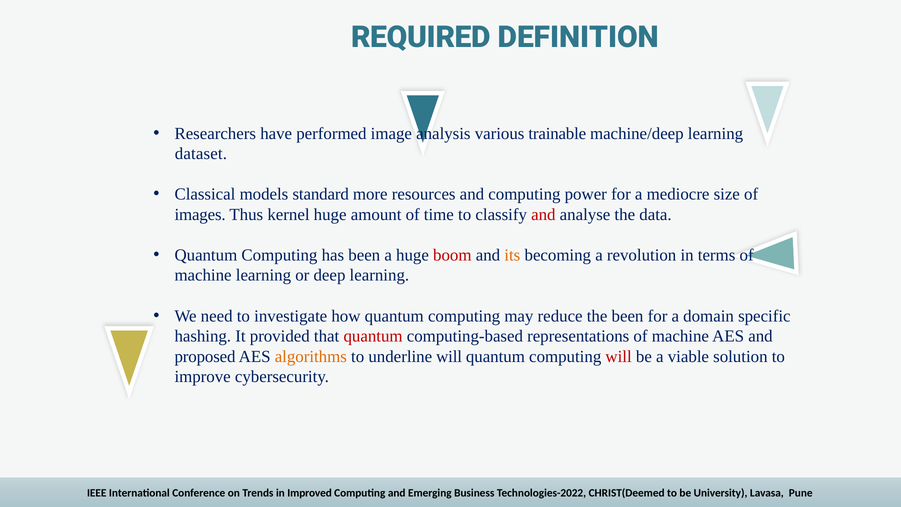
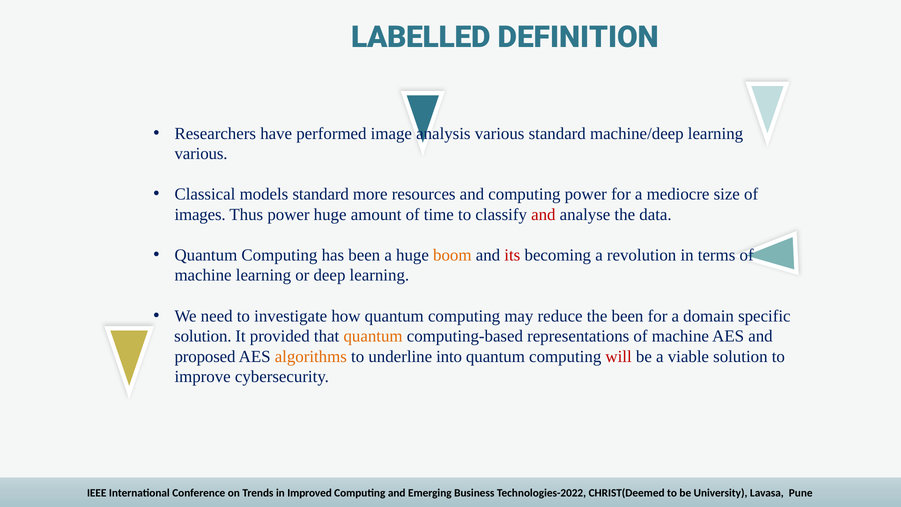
REQUIRED: REQUIRED -> LABELLED
various trainable: trainable -> standard
dataset at (201, 154): dataset -> various
Thus kernel: kernel -> power
boom colour: red -> orange
its colour: orange -> red
hashing at (203, 336): hashing -> solution
quantum at (373, 336) colour: red -> orange
underline will: will -> into
